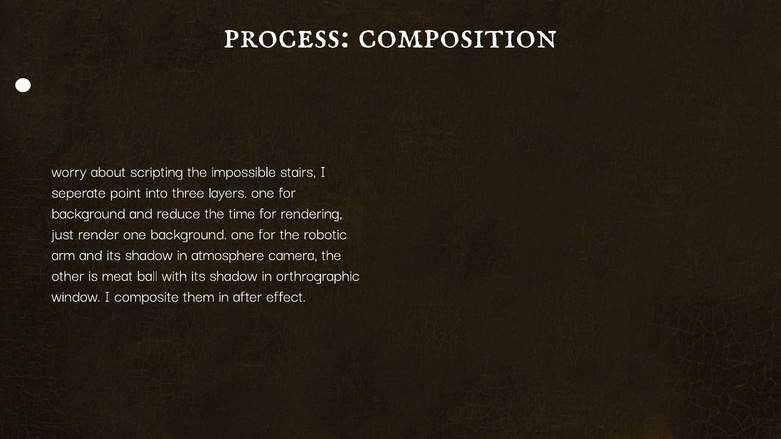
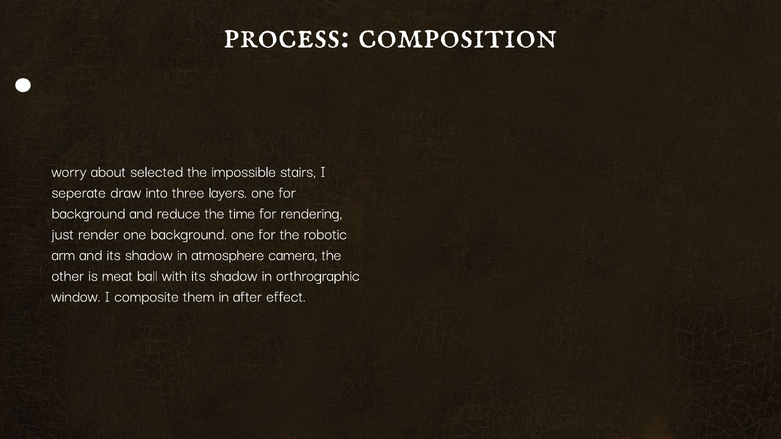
scripting: scripting -> selected
point: point -> draw
